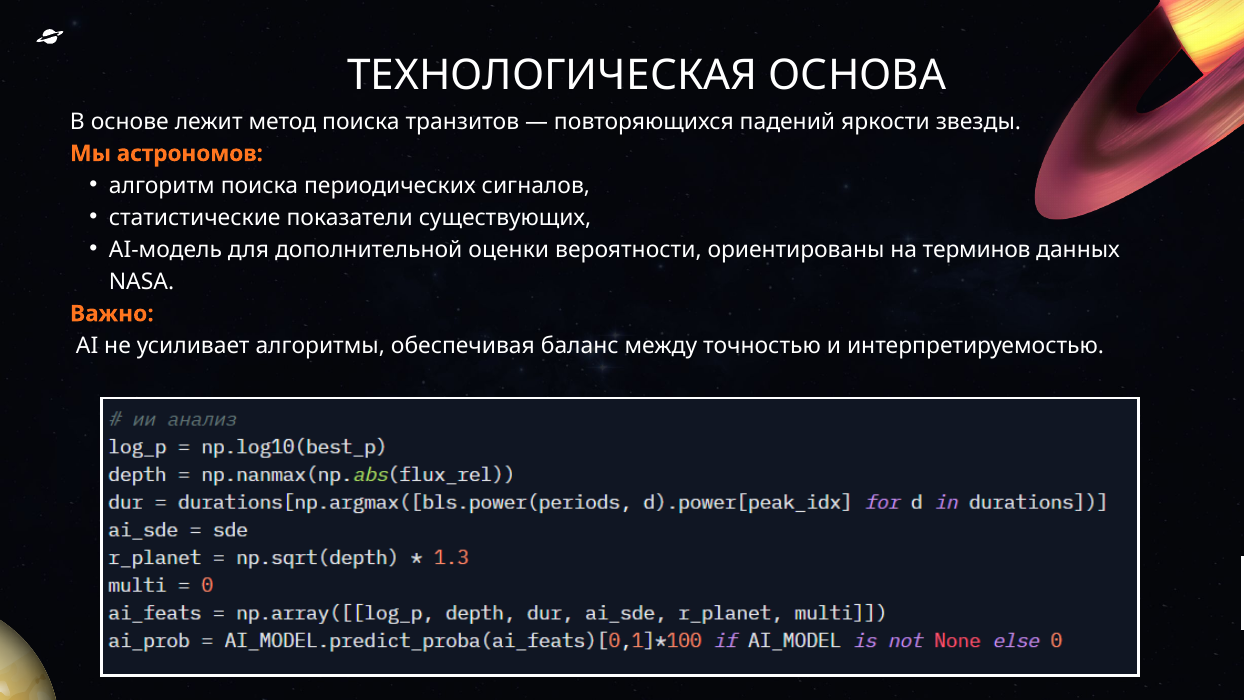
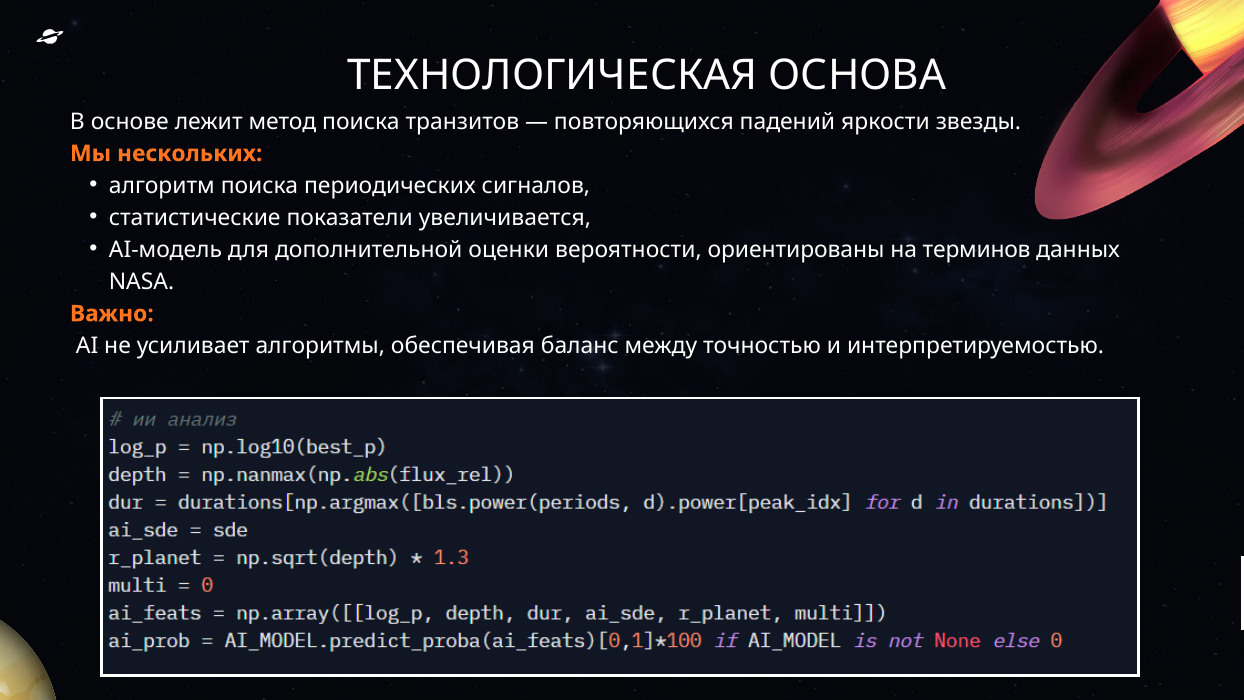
астрономов: астрономов -> нескольких
существующих: существующих -> увеличивается
